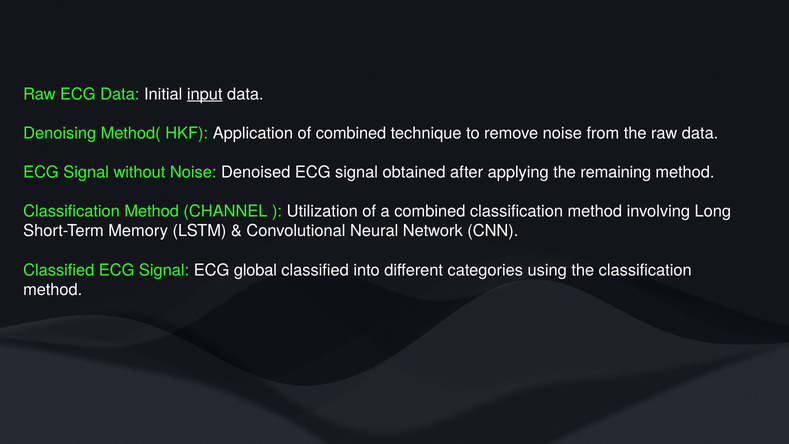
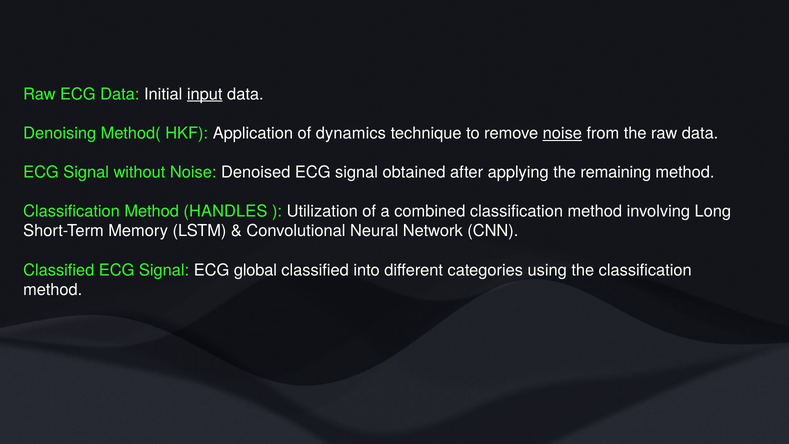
of combined: combined -> dynamics
noise at (562, 133) underline: none -> present
CHANNEL: CHANNEL -> HANDLES
